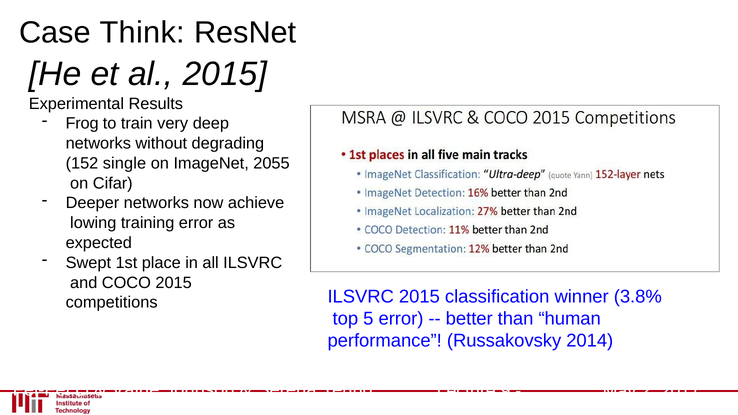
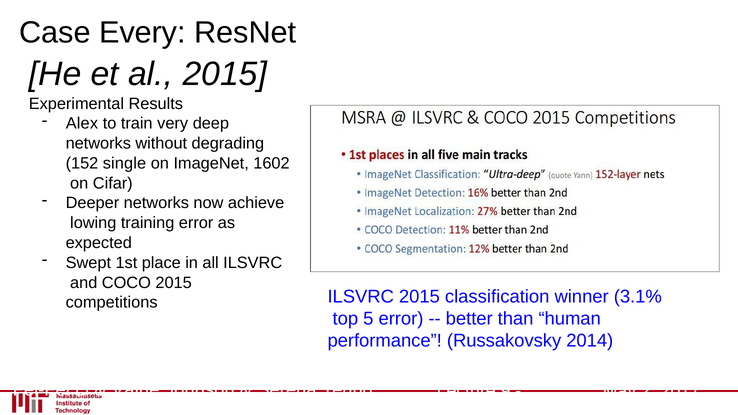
Think: Think -> Every
Frog: Frog -> Alex
2055: 2055 -> 1602
3.8%: 3.8% -> 3.1%
